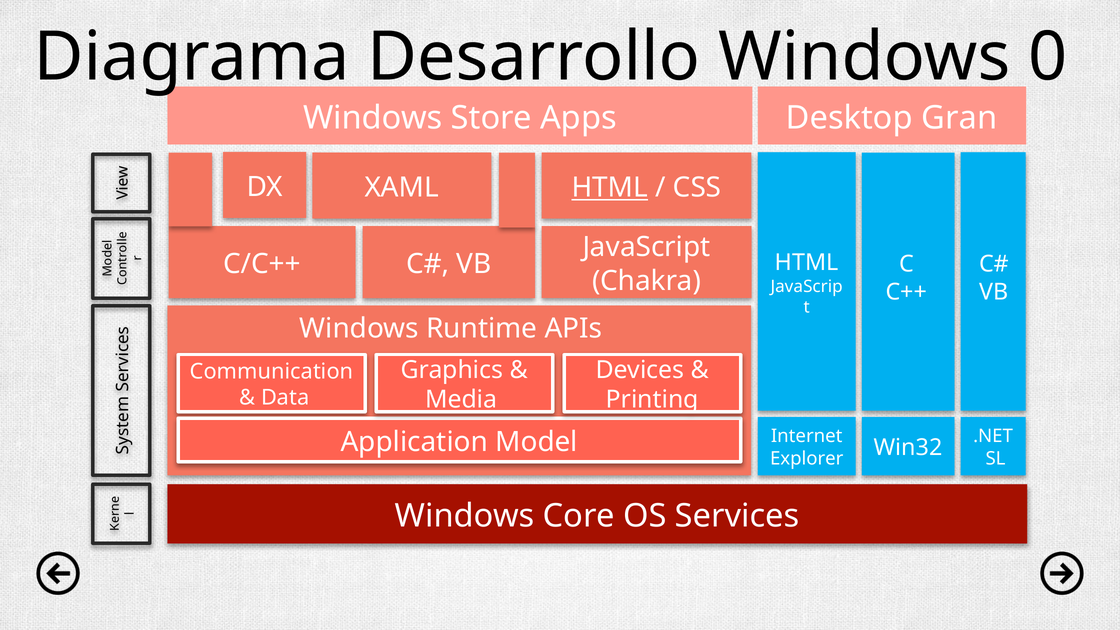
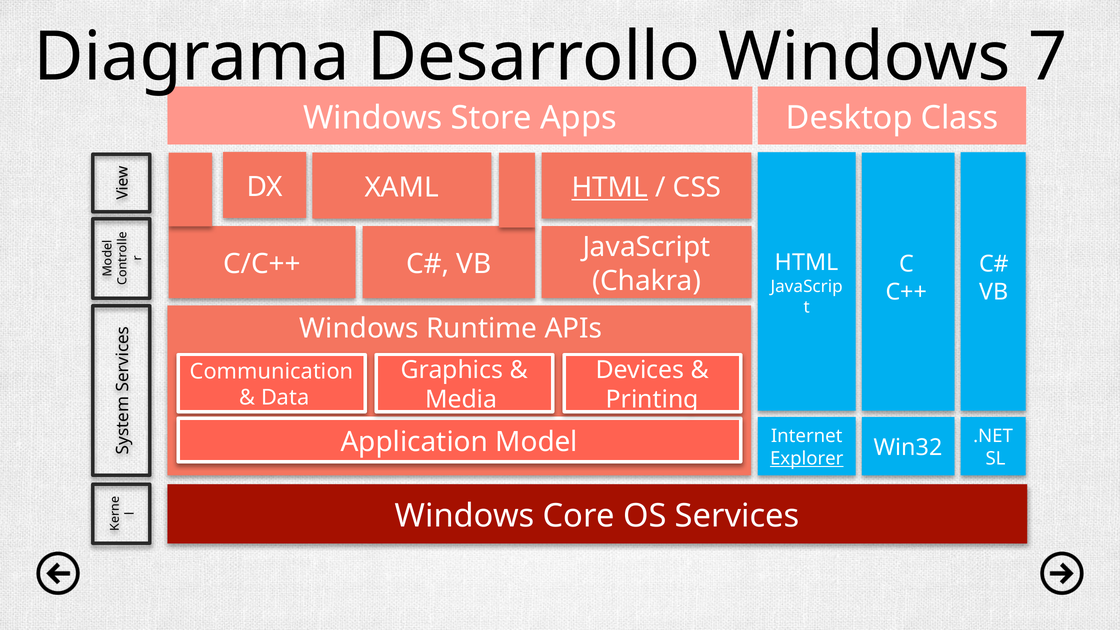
0: 0 -> 7
Gran: Gran -> Class
Explorer underline: none -> present
